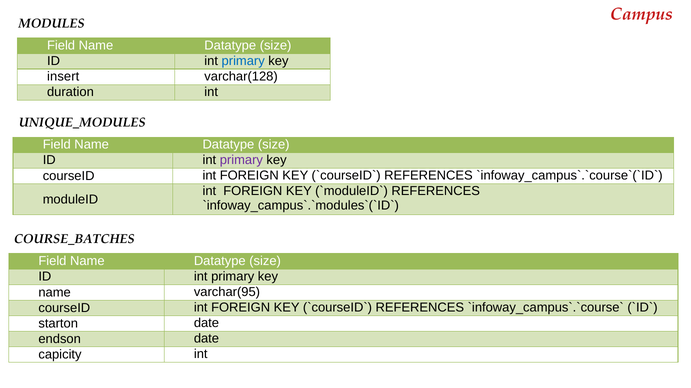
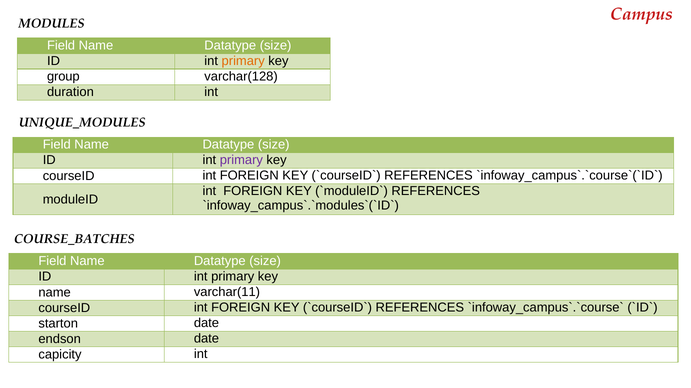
primary at (243, 61) colour: blue -> orange
insert: insert -> group
varchar(95: varchar(95 -> varchar(11
